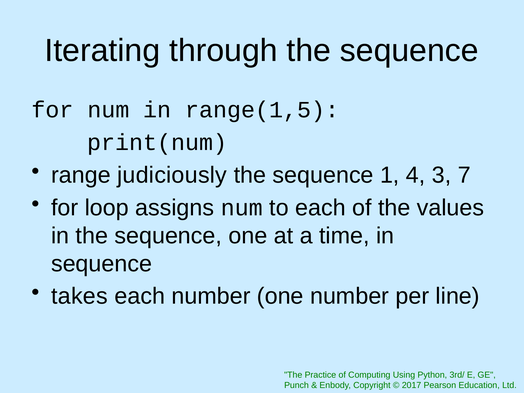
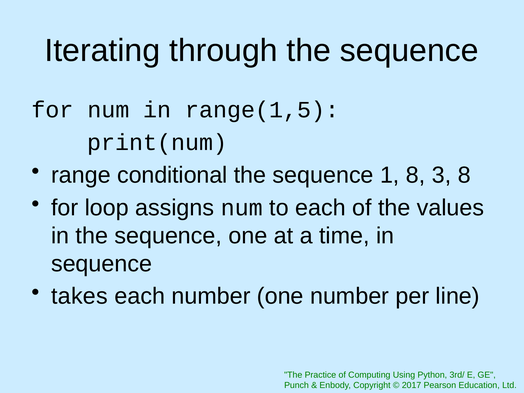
judiciously: judiciously -> conditional
1 4: 4 -> 8
3 7: 7 -> 8
